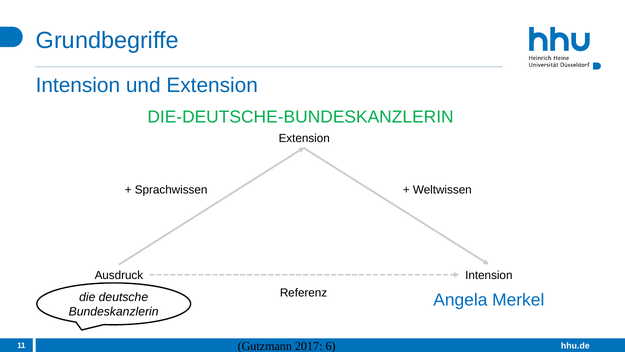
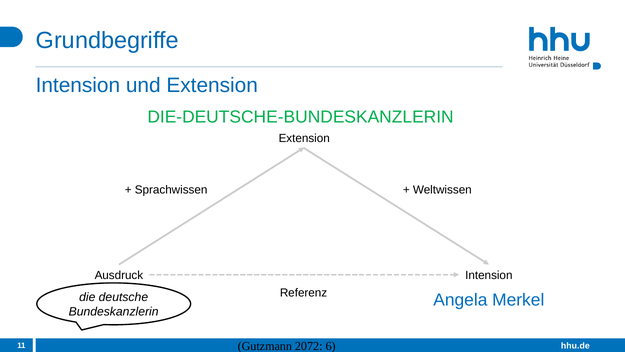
2017: 2017 -> 2072
